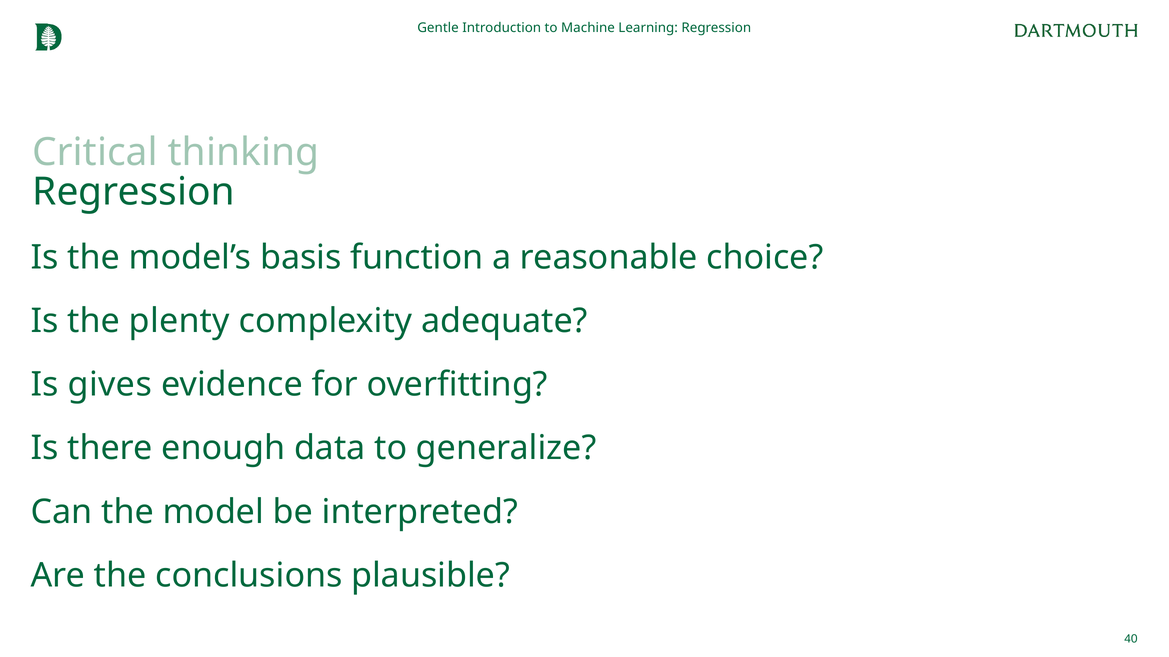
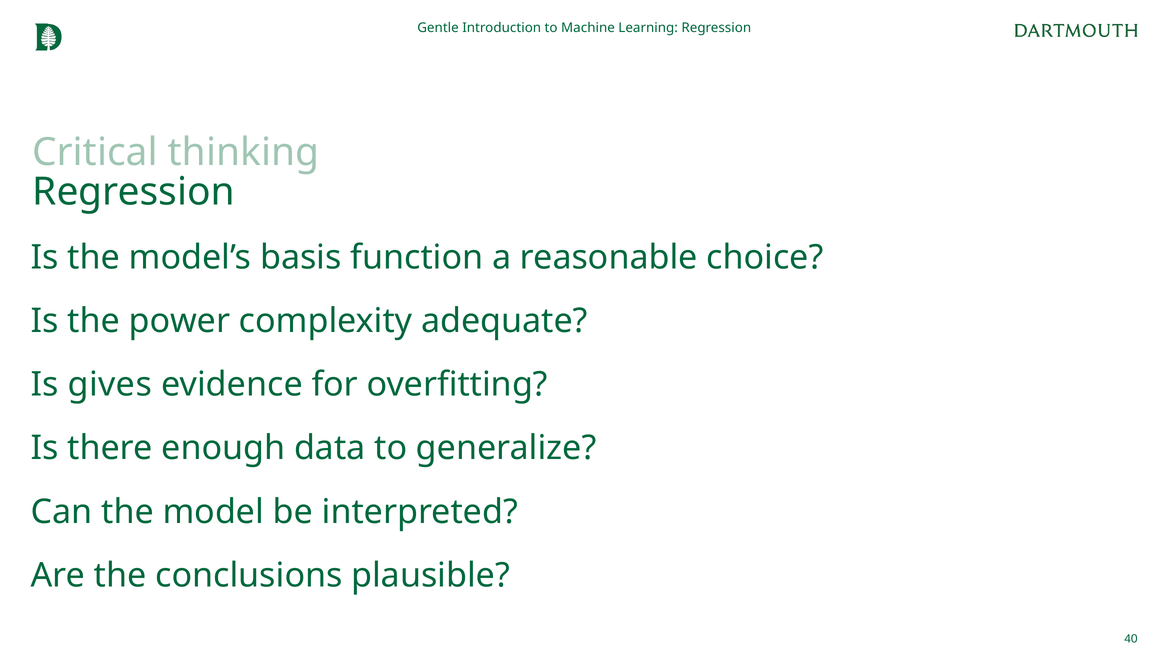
plenty: plenty -> power
